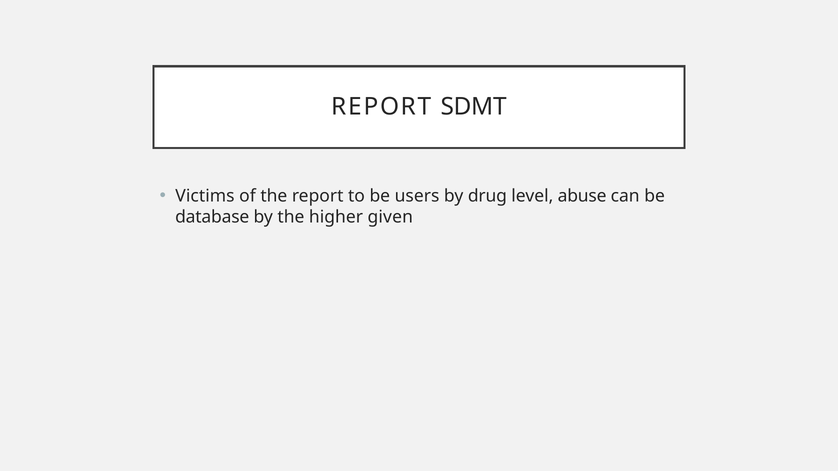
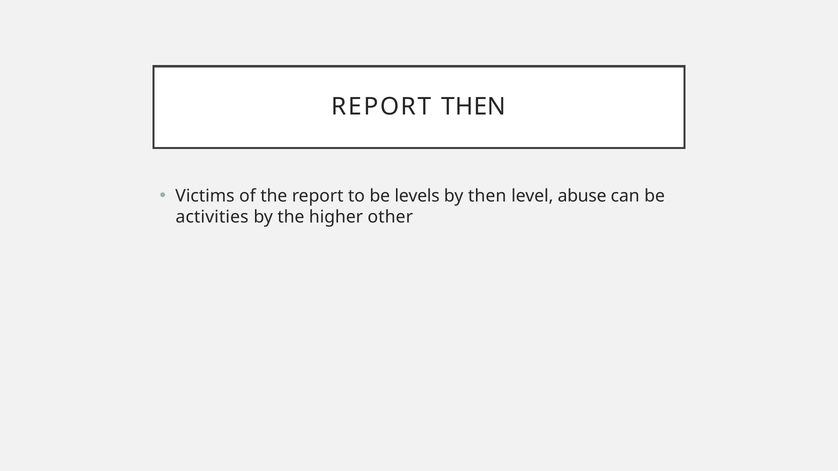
REPORT SDMT: SDMT -> THEN
users: users -> levels
by drug: drug -> then
database: database -> activities
given: given -> other
